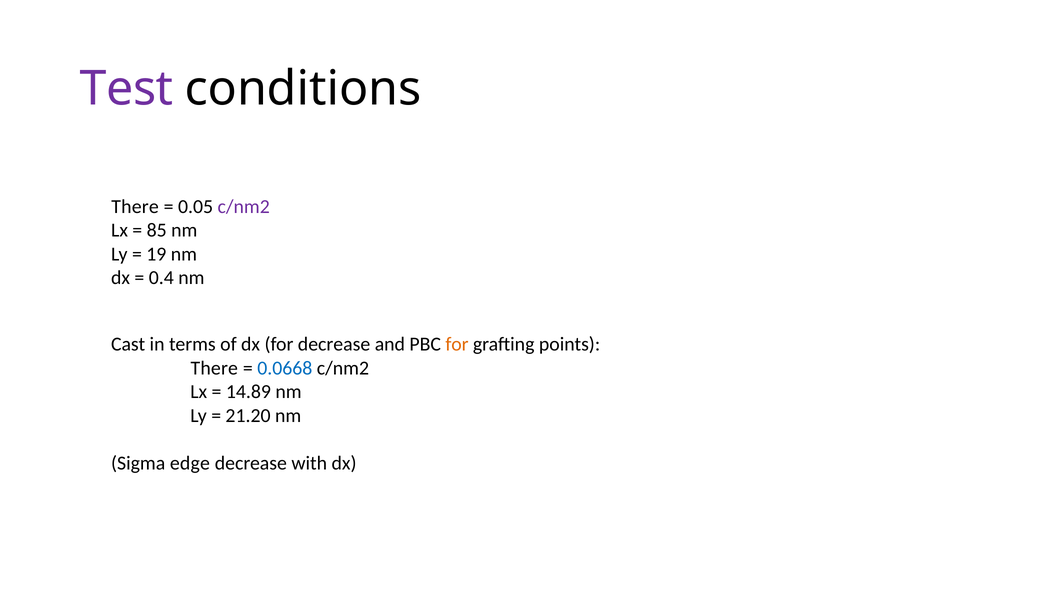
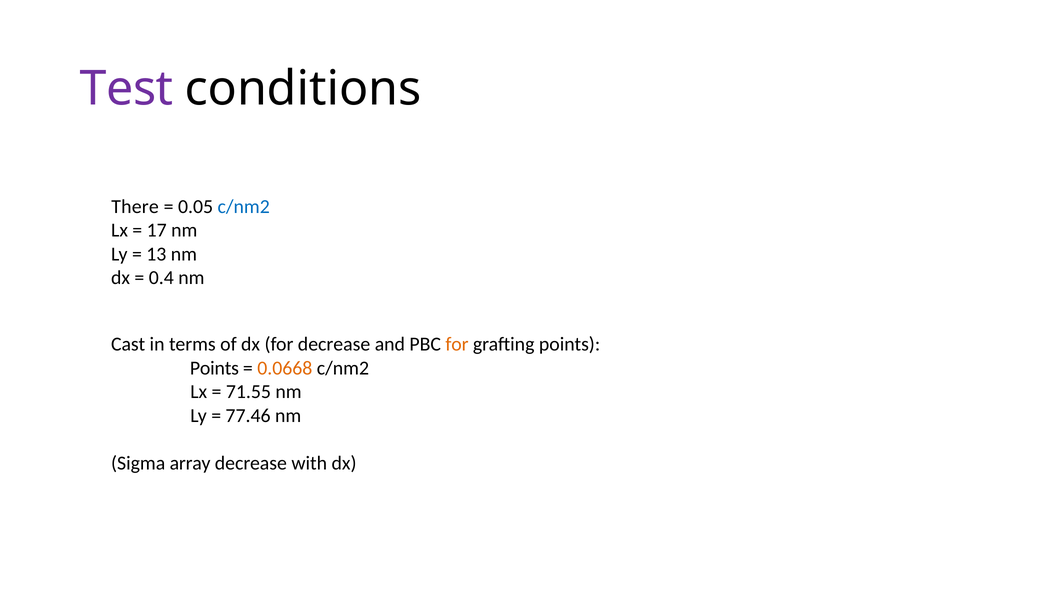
c/nm2 at (244, 207) colour: purple -> blue
85: 85 -> 17
19: 19 -> 13
There at (214, 368): There -> Points
0.0668 colour: blue -> orange
14.89: 14.89 -> 71.55
21.20: 21.20 -> 77.46
edge: edge -> array
